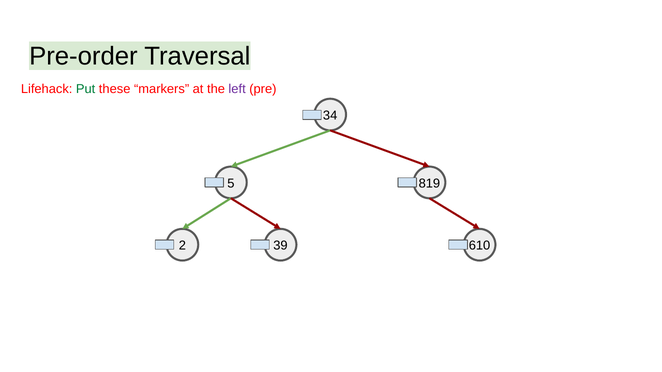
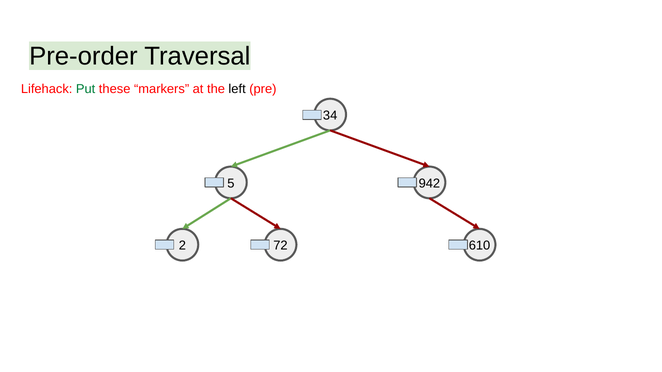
left colour: purple -> black
819: 819 -> 942
39: 39 -> 72
